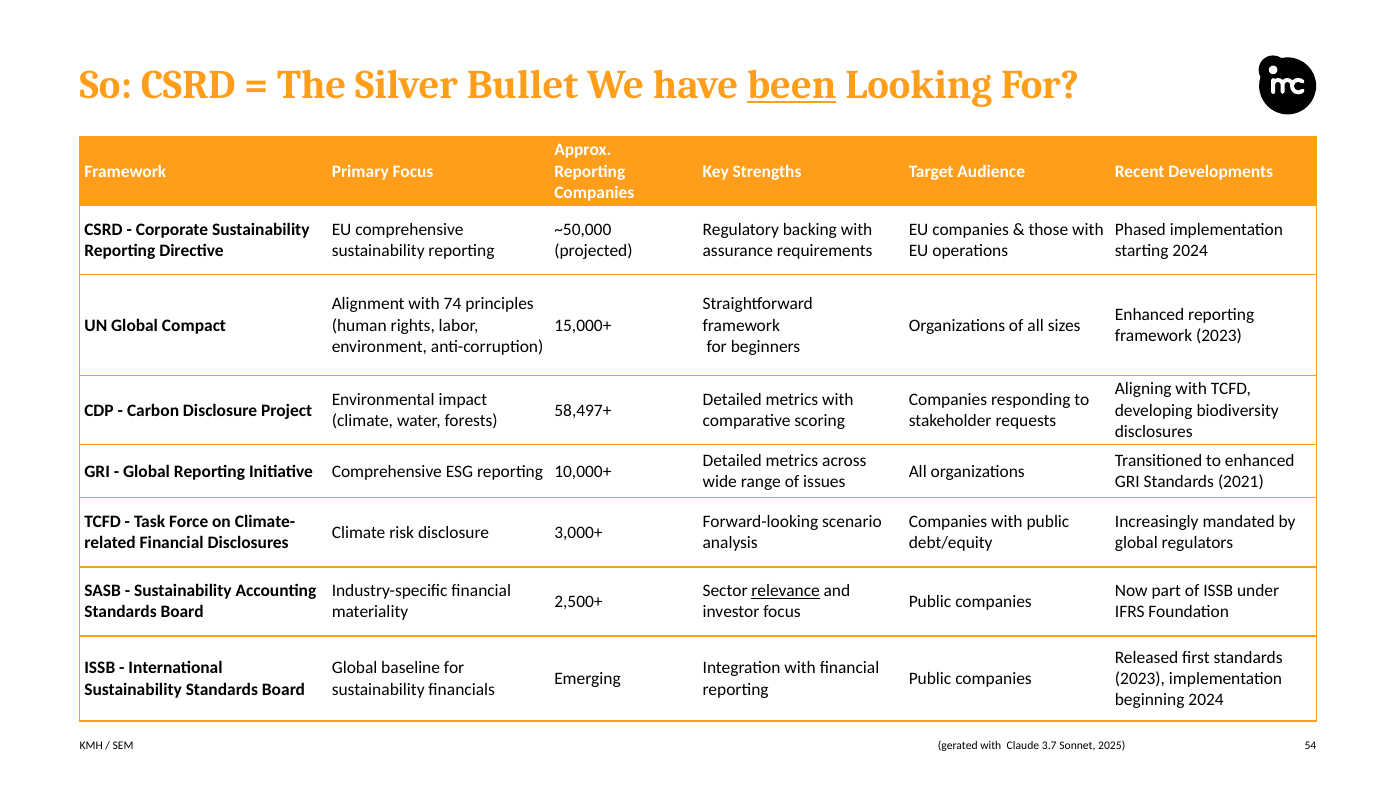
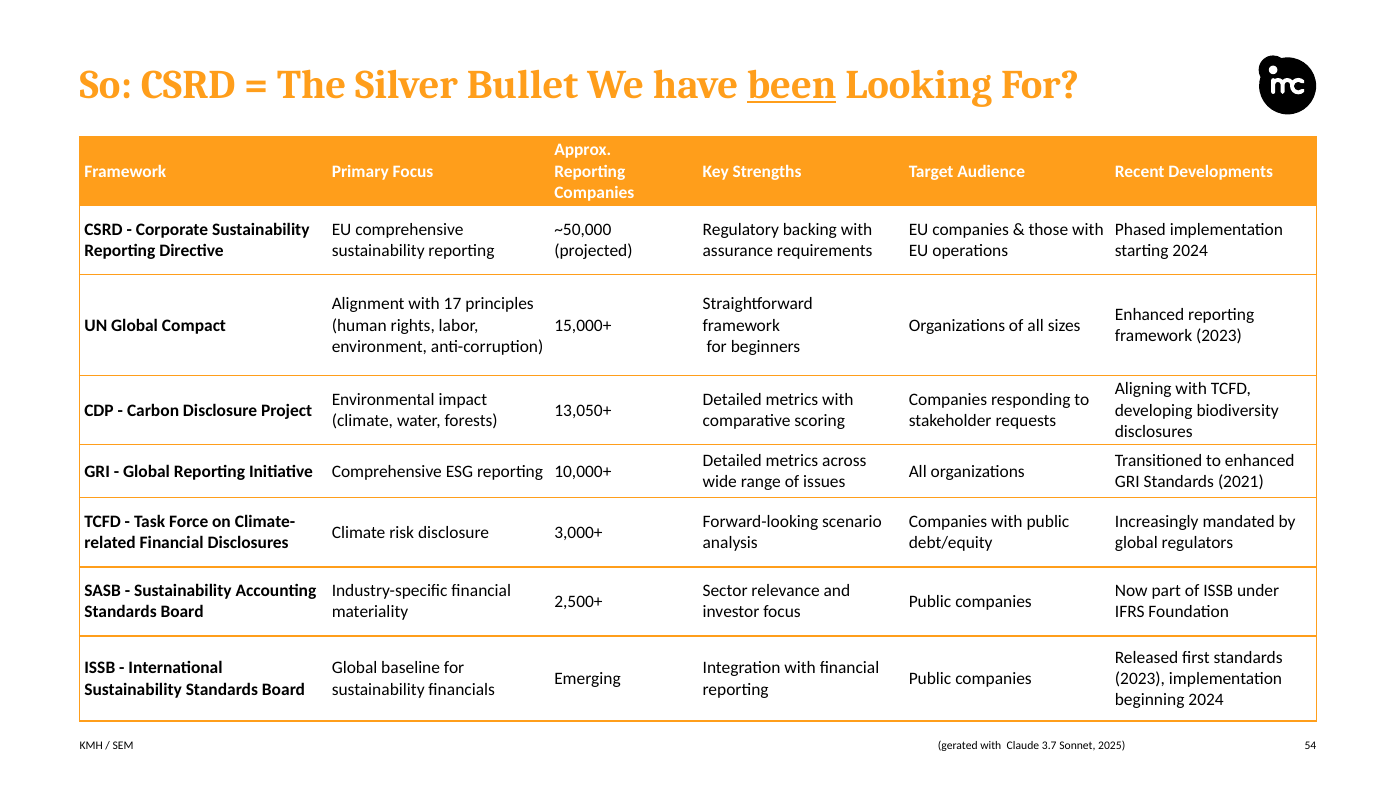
74: 74 -> 17
58,497+: 58,497+ -> 13,050+
relevance underline: present -> none
